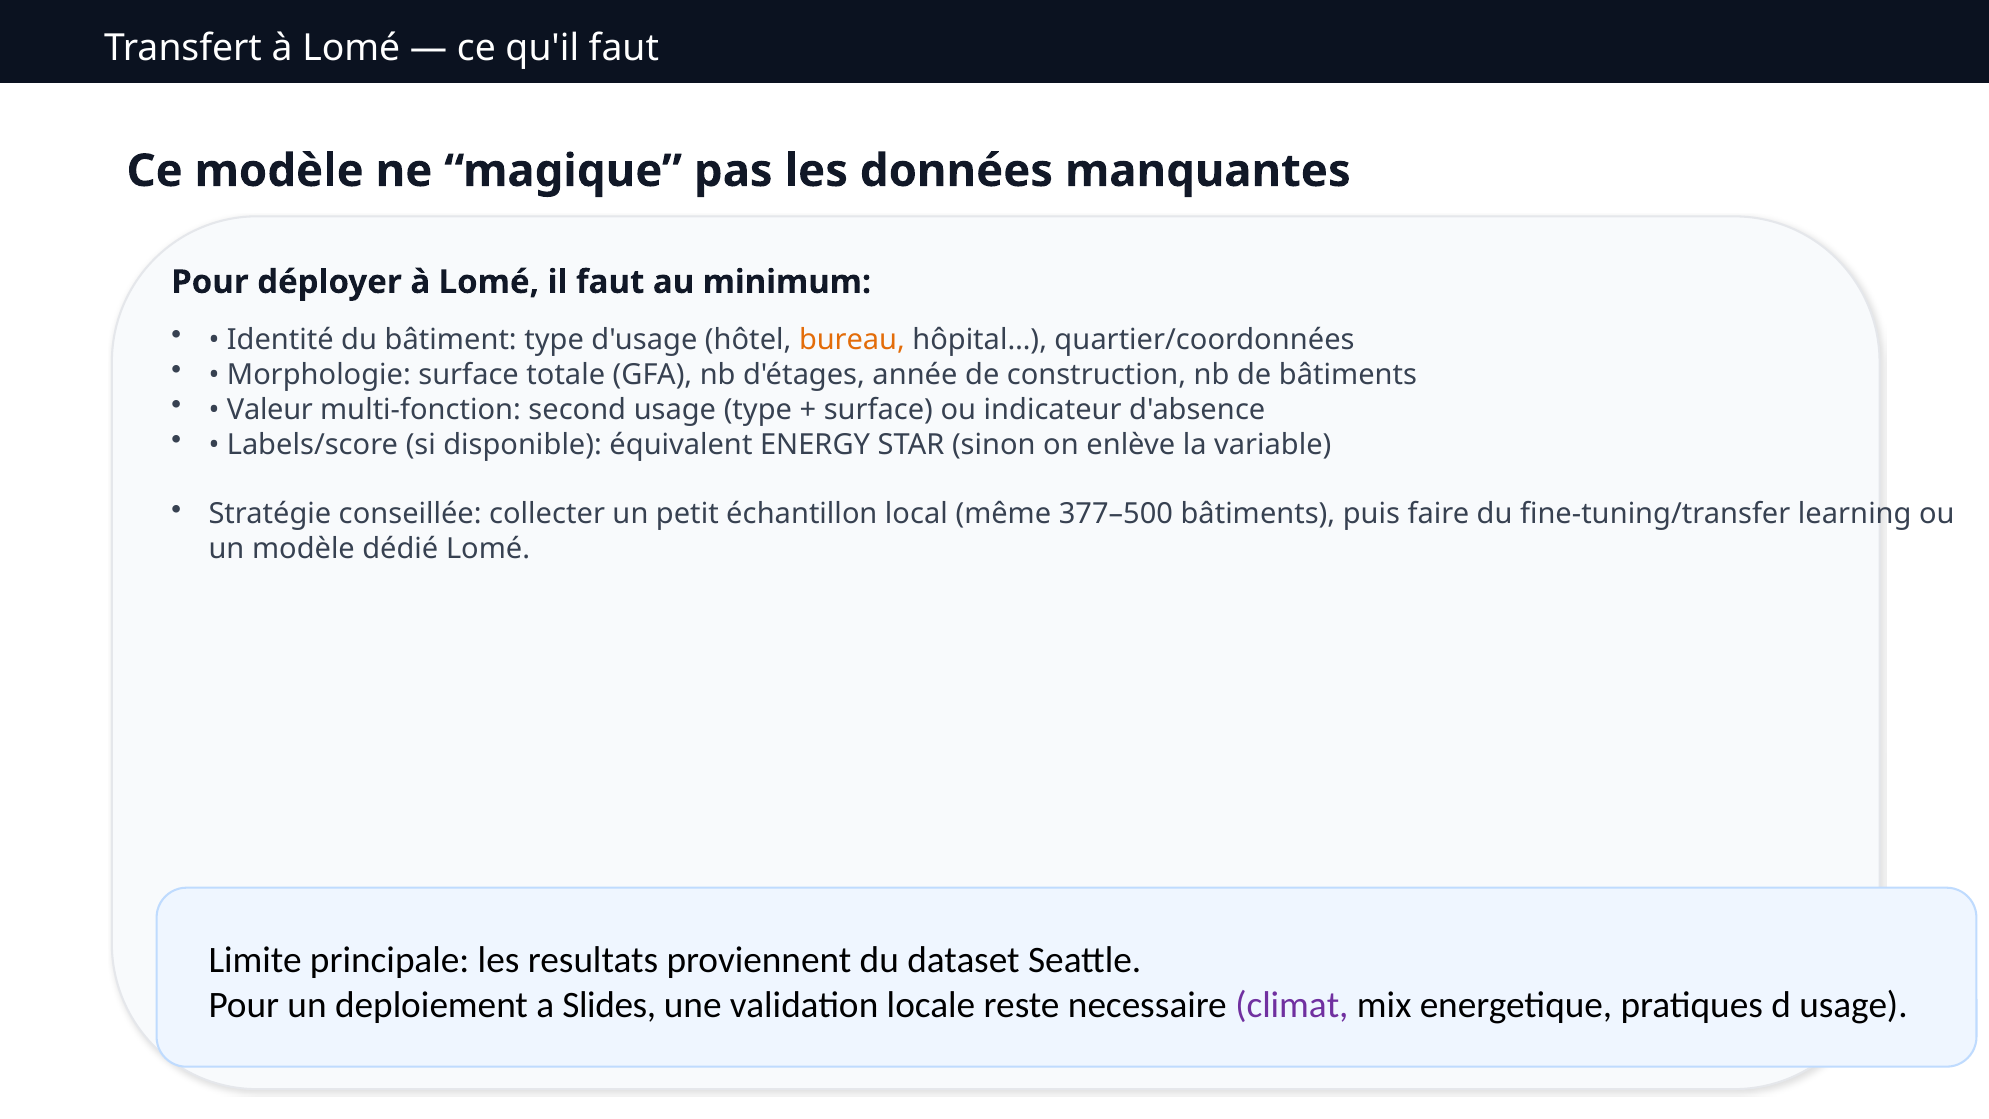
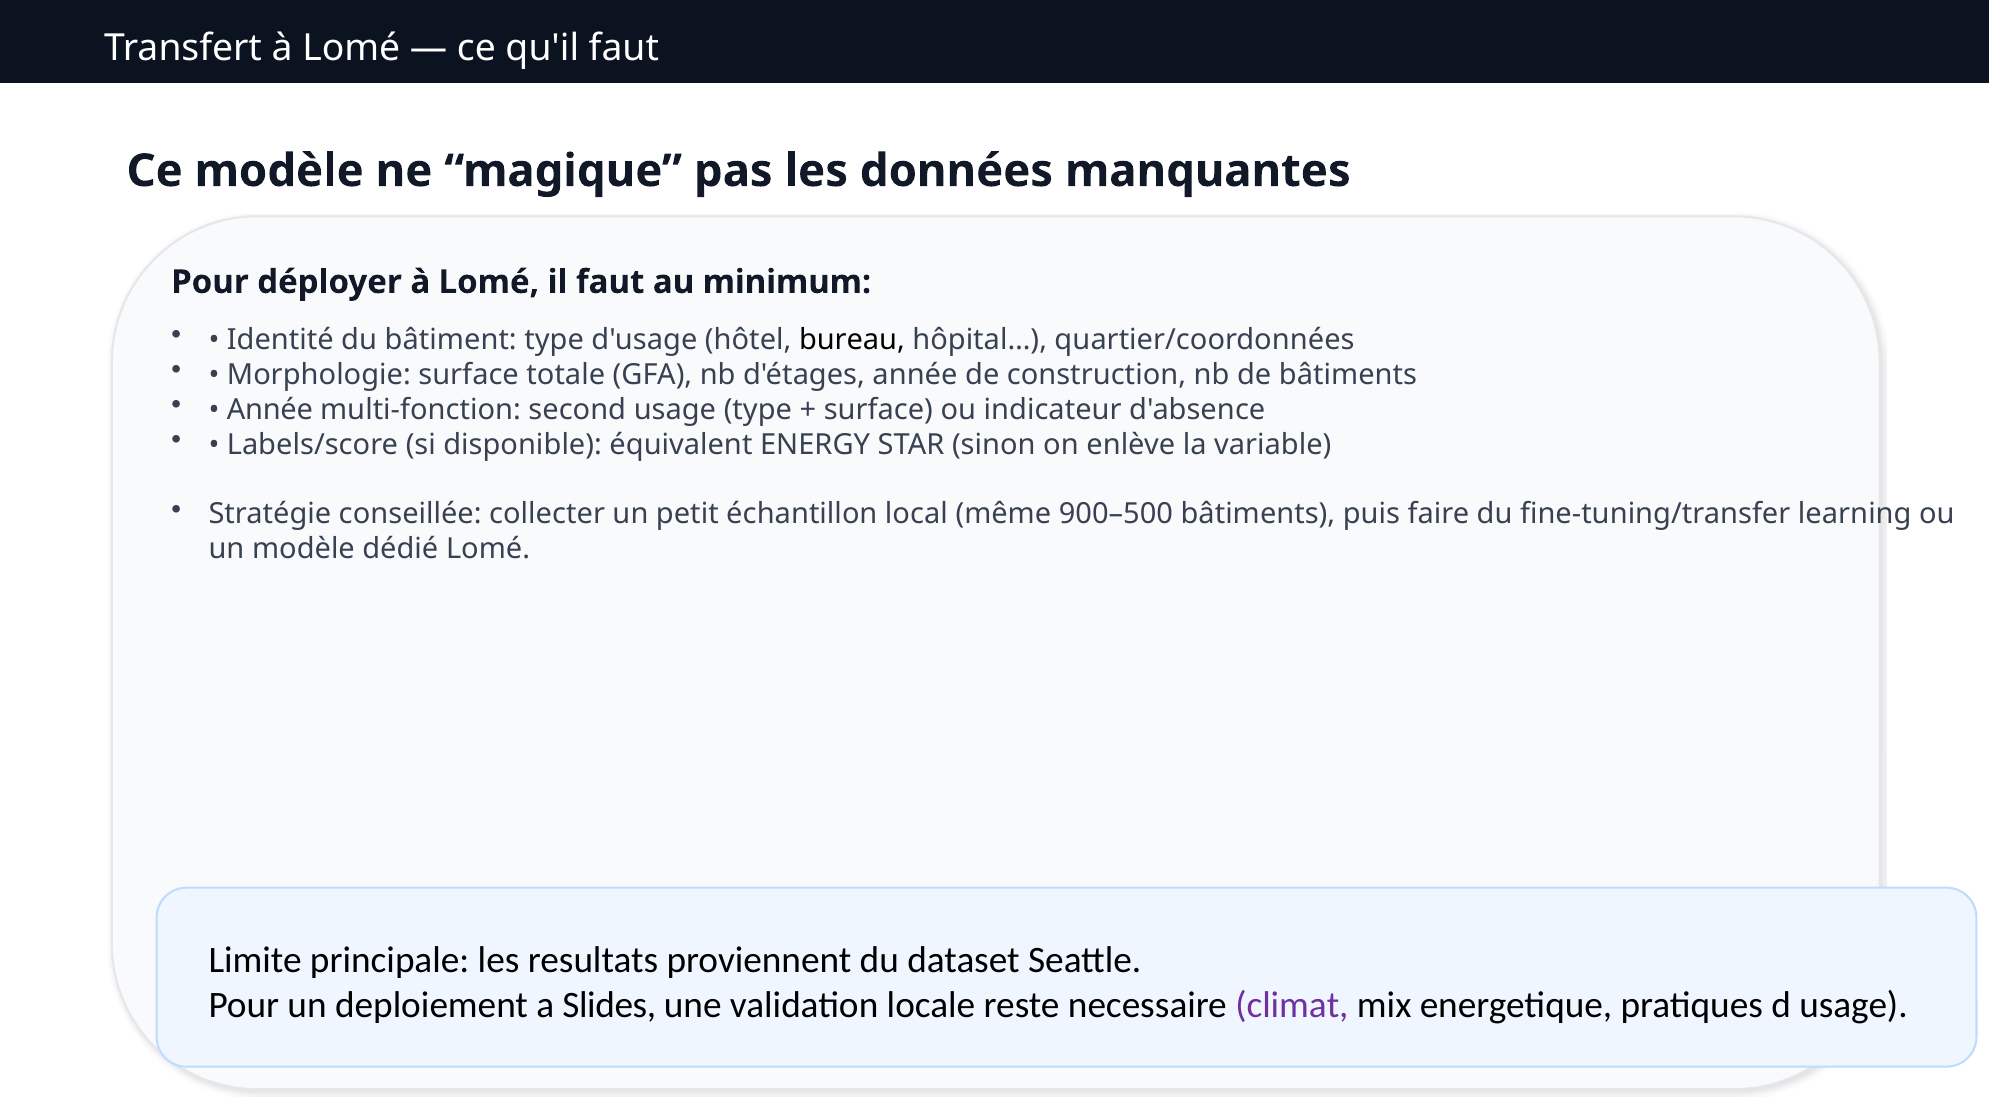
bureau colour: orange -> black
Valeur at (270, 410): Valeur -> Année
377–500: 377–500 -> 900–500
